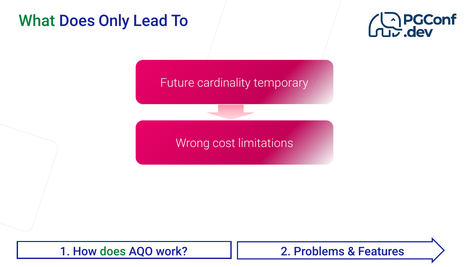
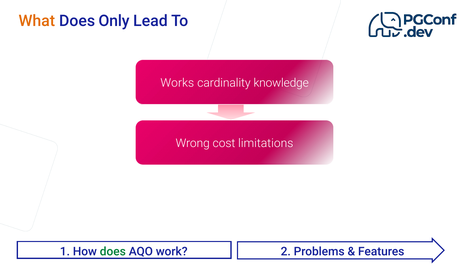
What colour: green -> orange
Future: Future -> Works
temporary: temporary -> knowledge
